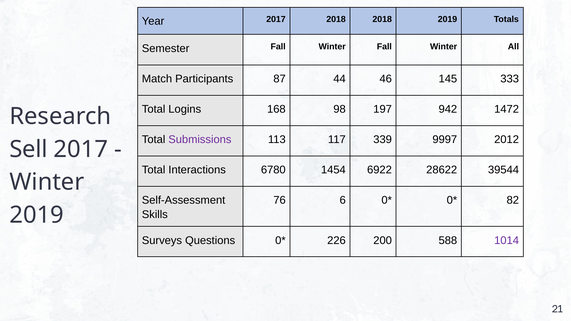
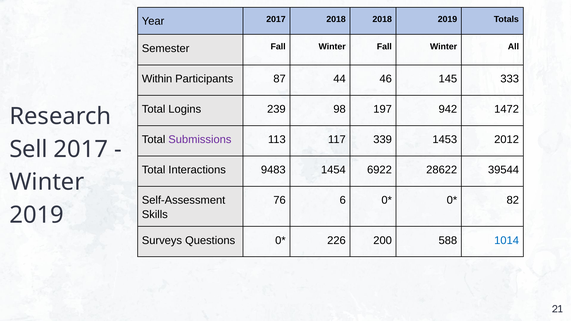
Match: Match -> Within
168: 168 -> 239
9997: 9997 -> 1453
6780: 6780 -> 9483
1014 colour: purple -> blue
